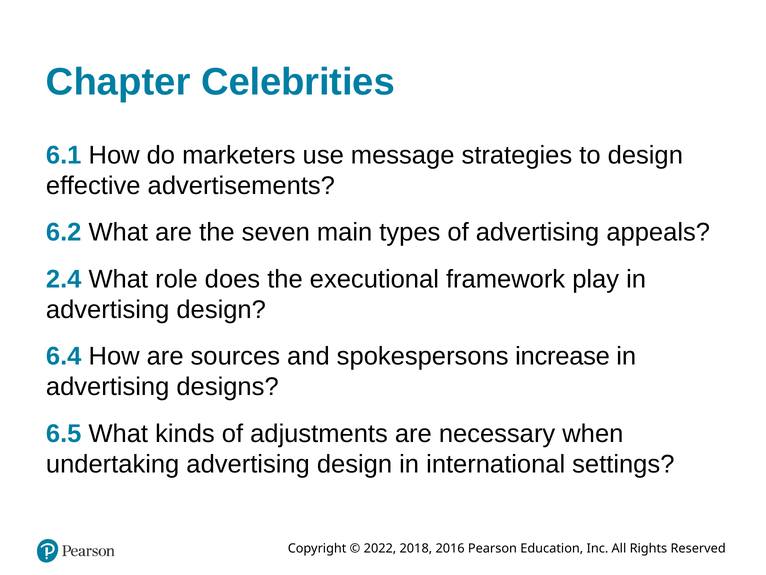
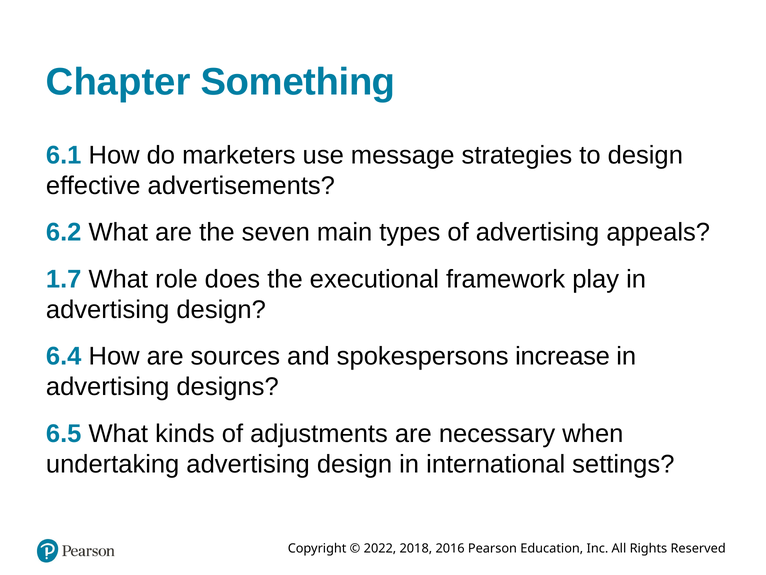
Celebrities: Celebrities -> Something
2.4: 2.4 -> 1.7
